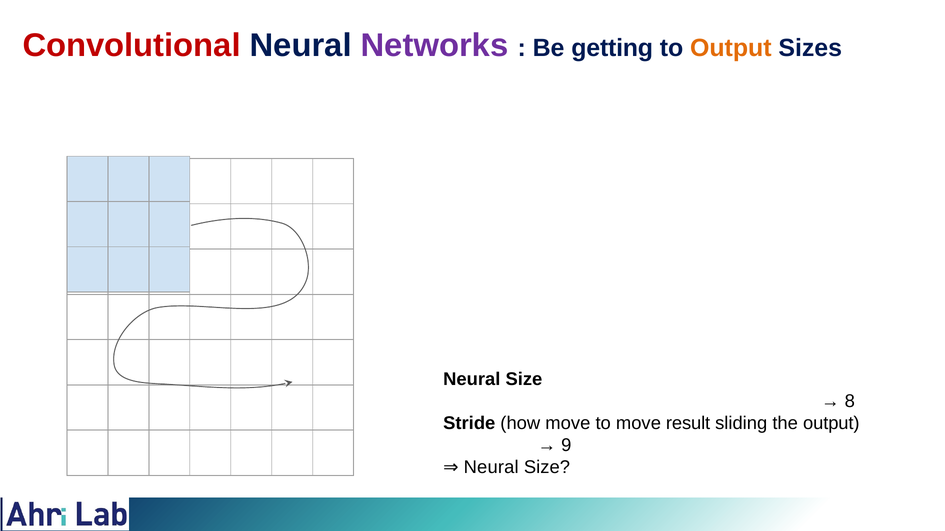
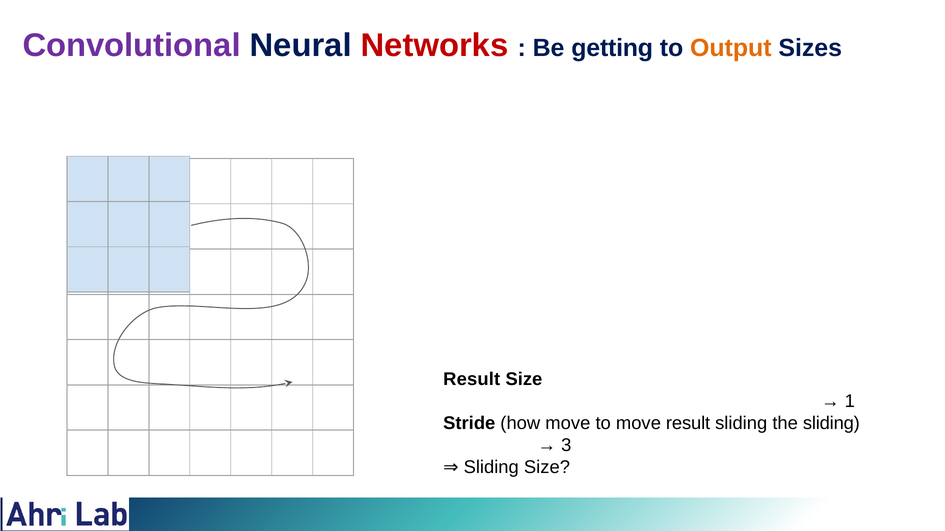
Convolutional colour: red -> purple
Networks colour: purple -> red
Neural at (472, 379): Neural -> Result
8: 8 -> 1
the output: output -> sliding
9: 9 -> 3
Neural at (491, 468): Neural -> Sliding
